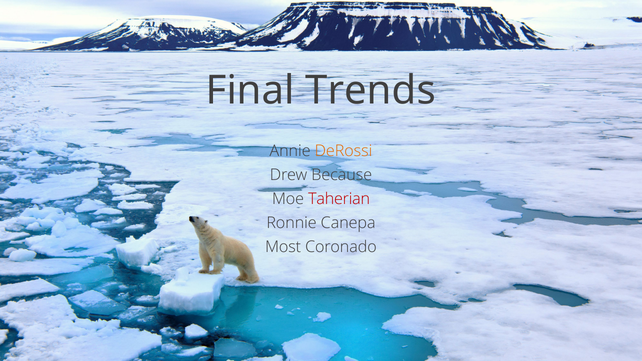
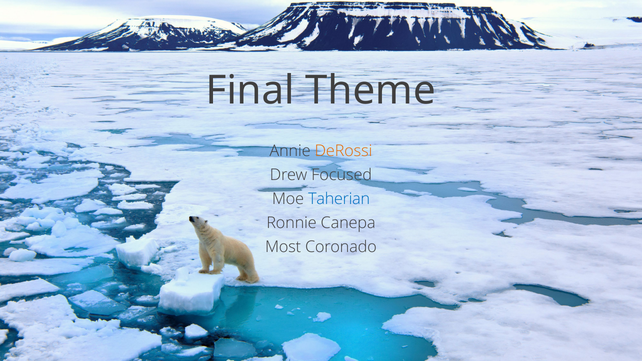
Trends: Trends -> Theme
Because: Because -> Focused
Taherian colour: red -> blue
